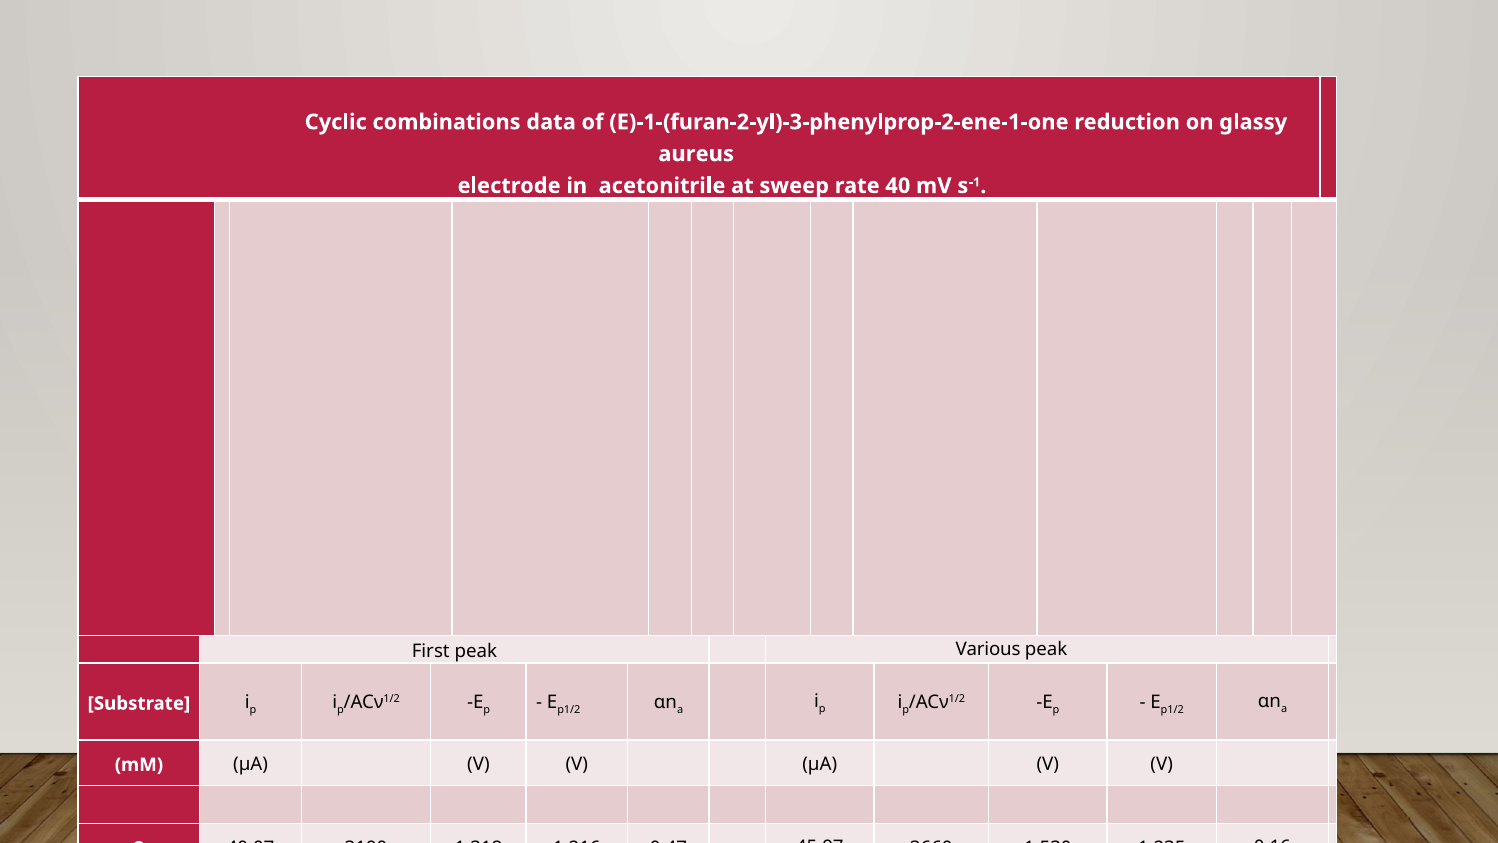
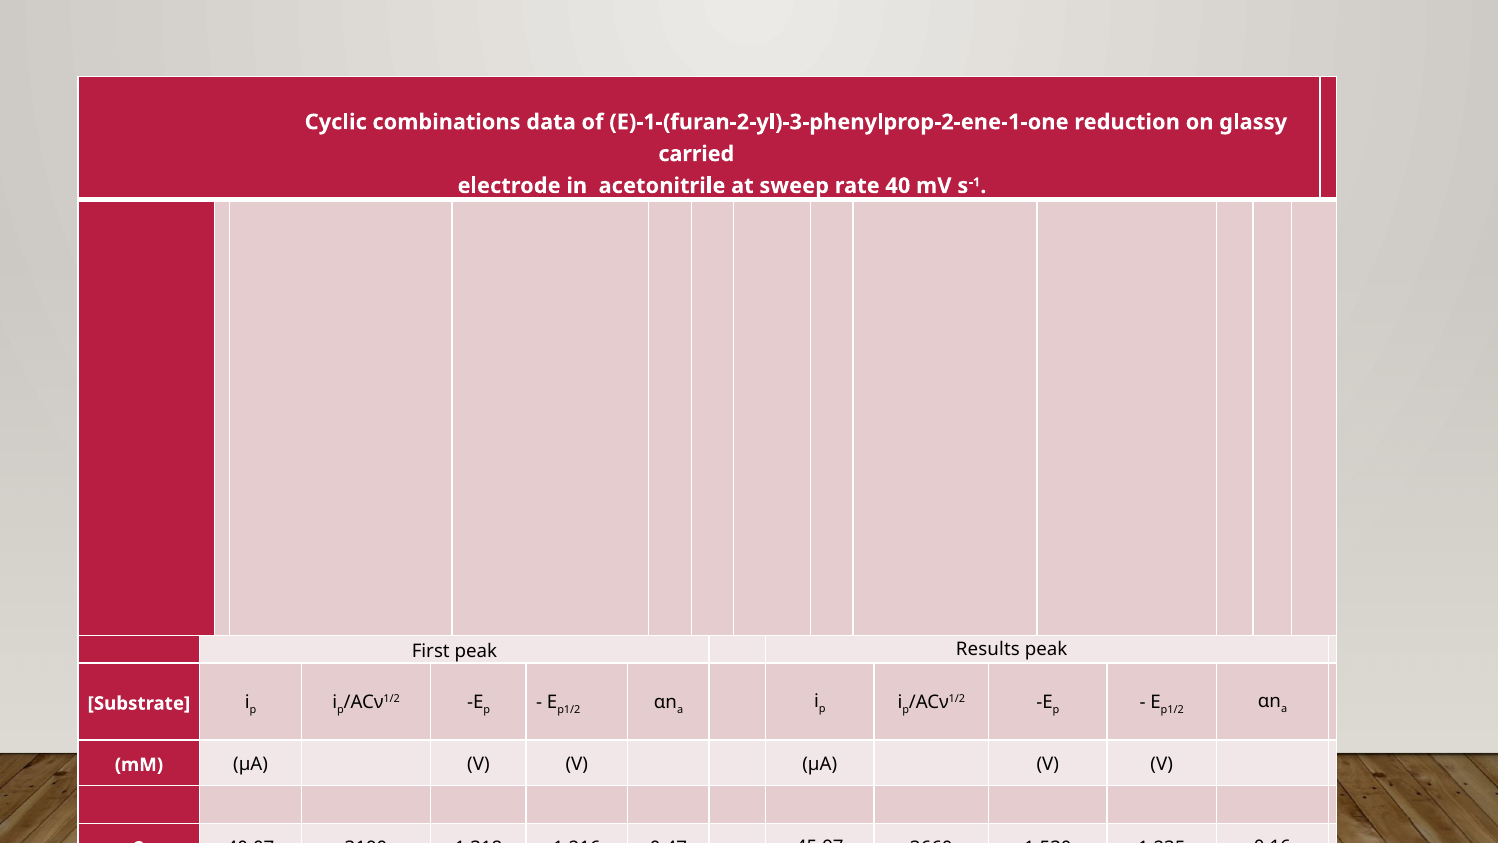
aureus: aureus -> carried
Various: Various -> Results
